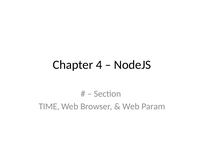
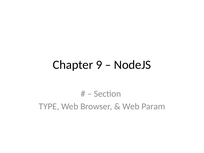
4: 4 -> 9
TIME: TIME -> TYPE
